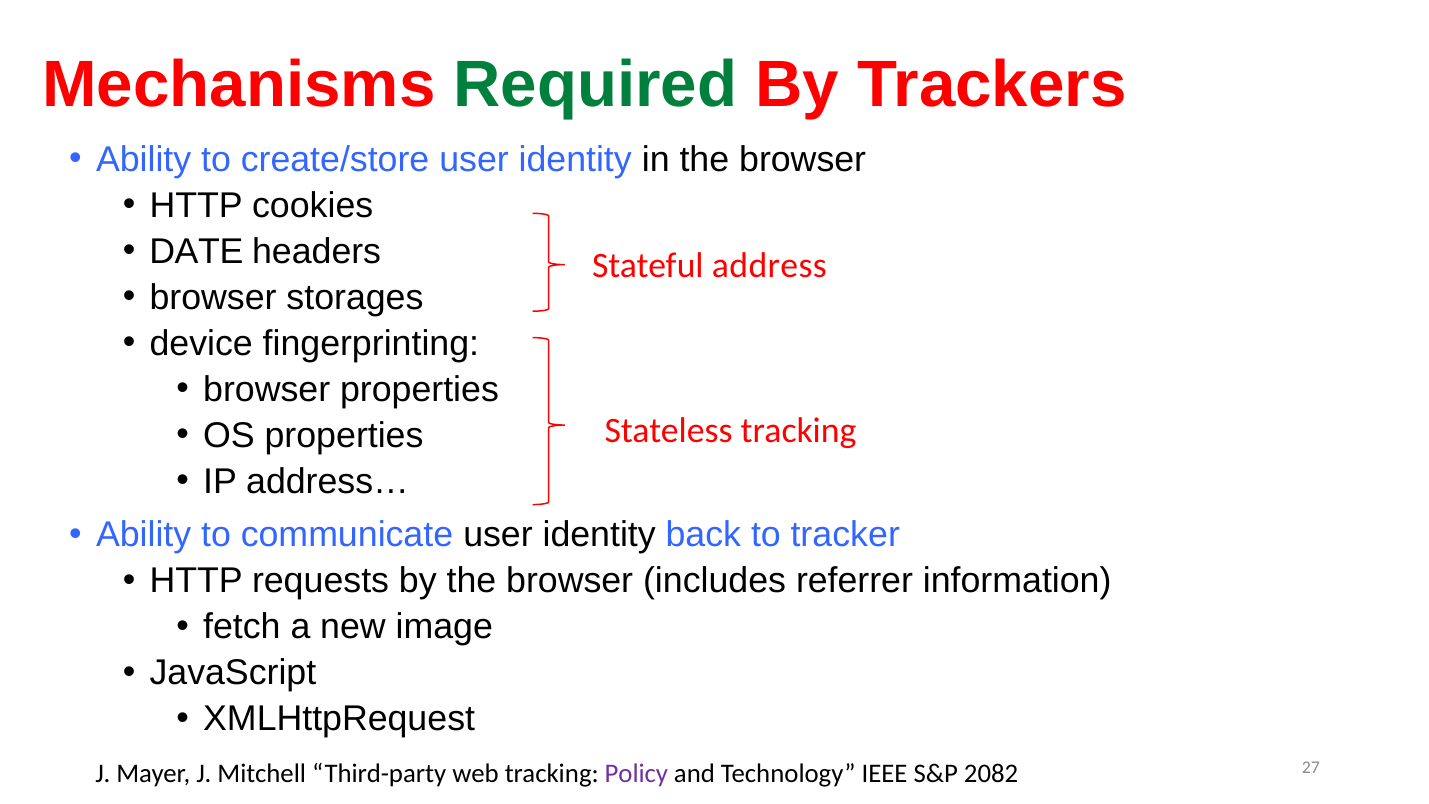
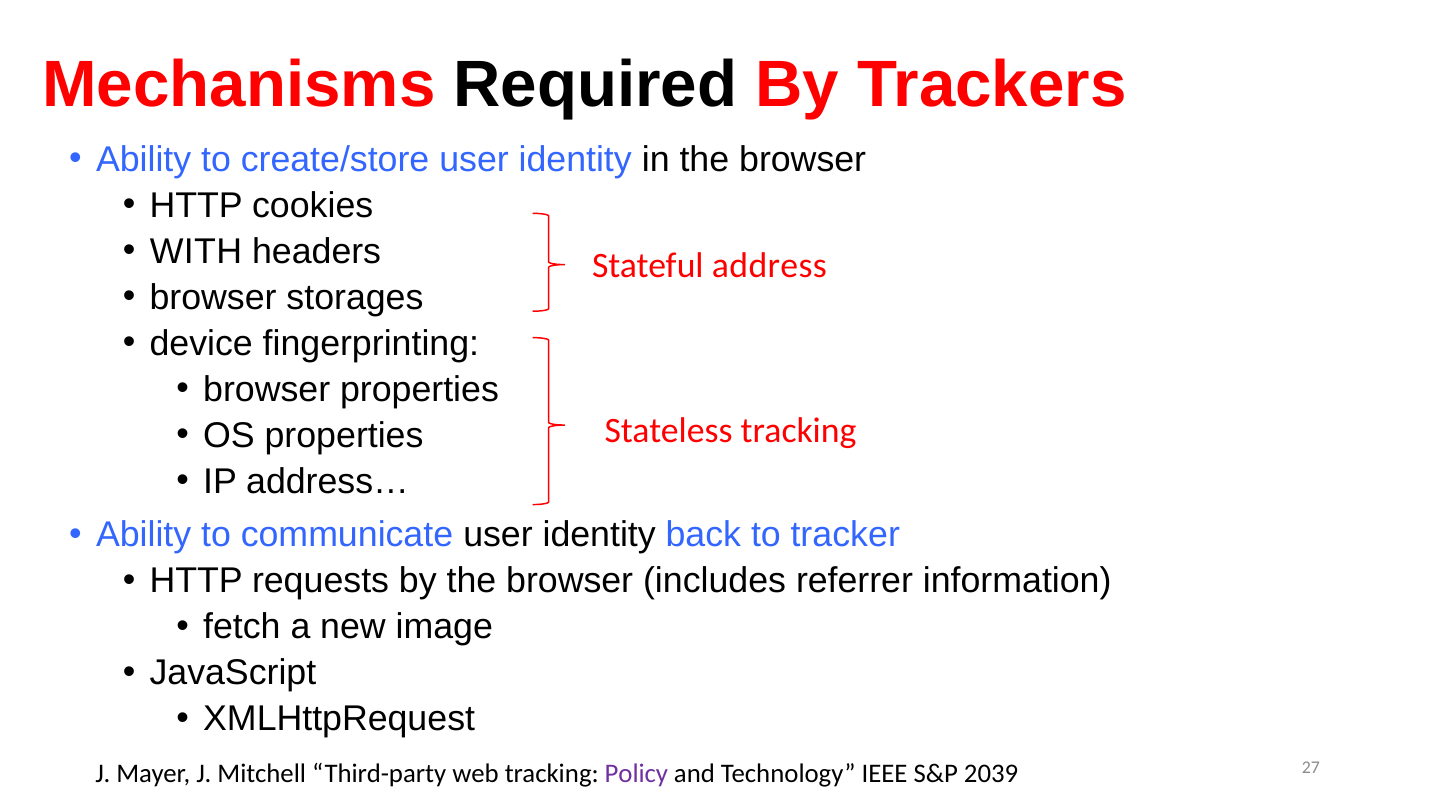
Required colour: green -> black
DATE: DATE -> WITH
2082: 2082 -> 2039
